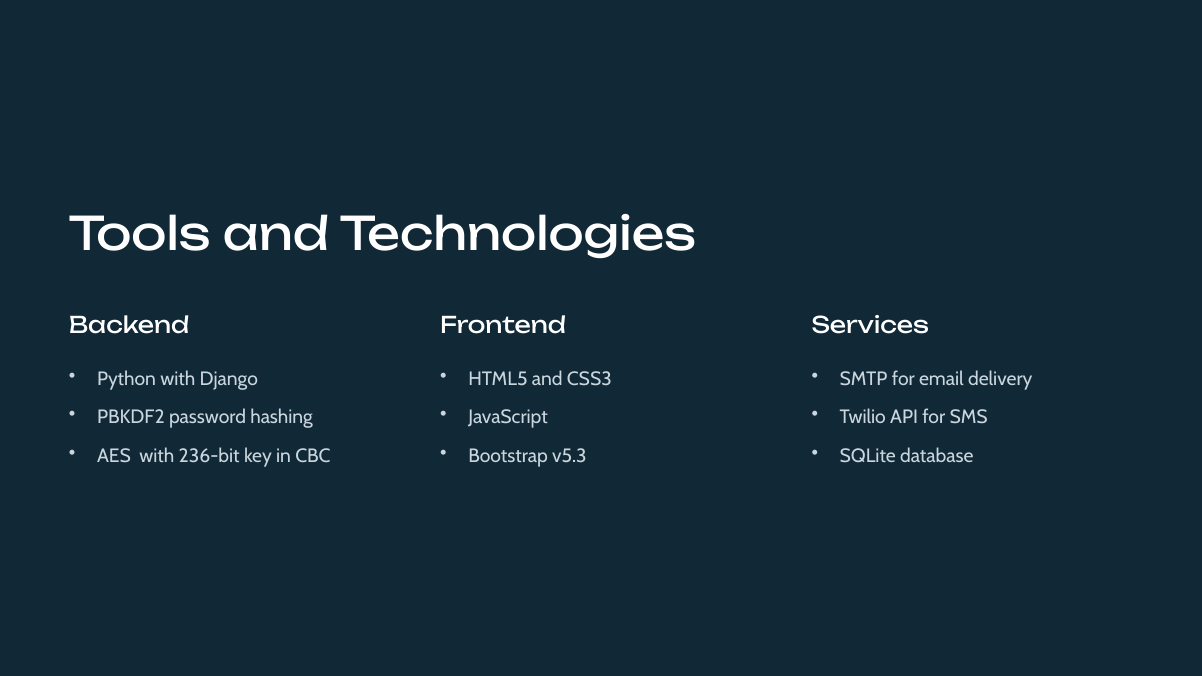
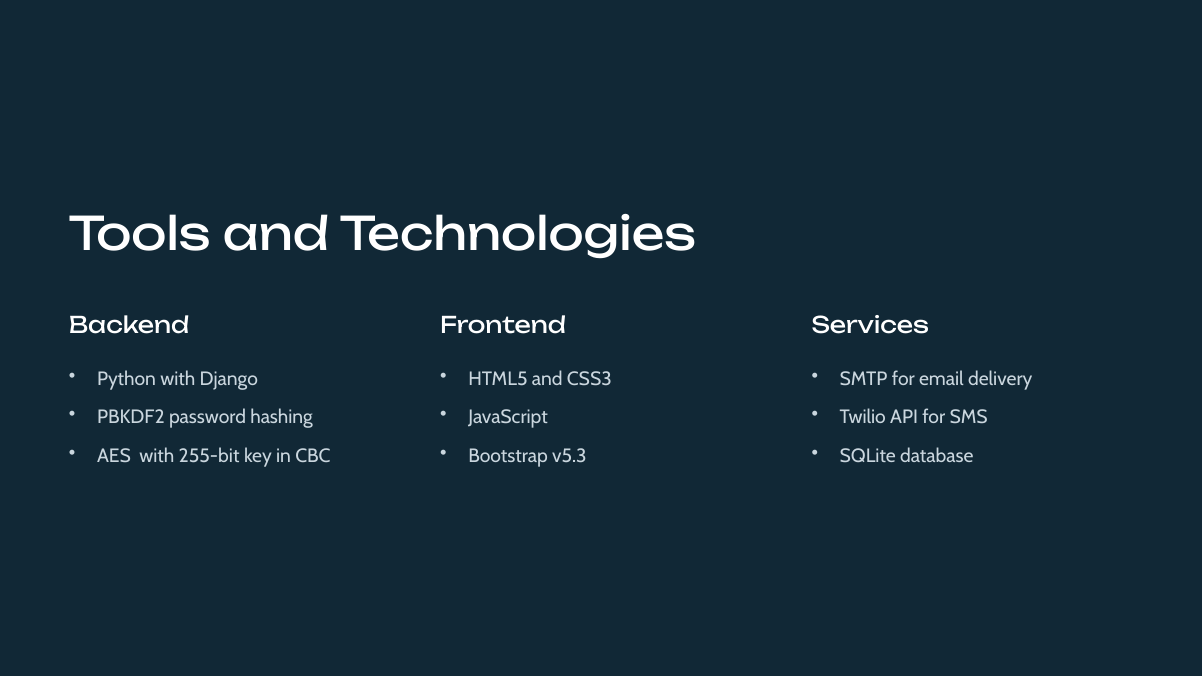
236-bit: 236-bit -> 255-bit
